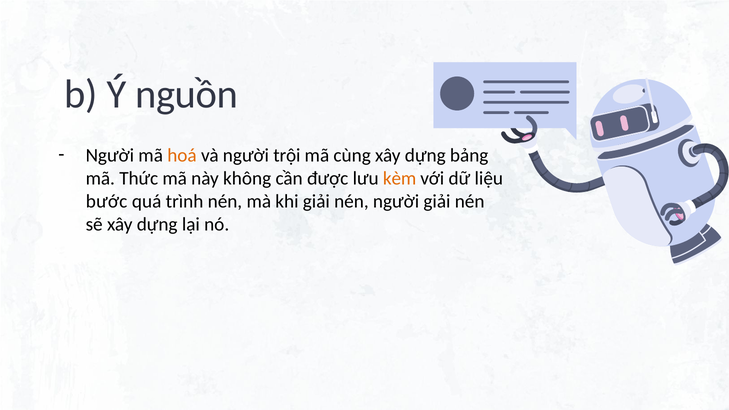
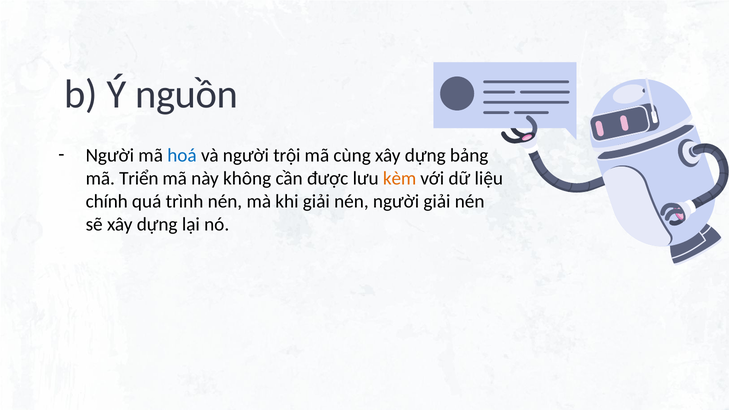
hoá colour: orange -> blue
Thức: Thức -> Triển
bước: bước -> chính
